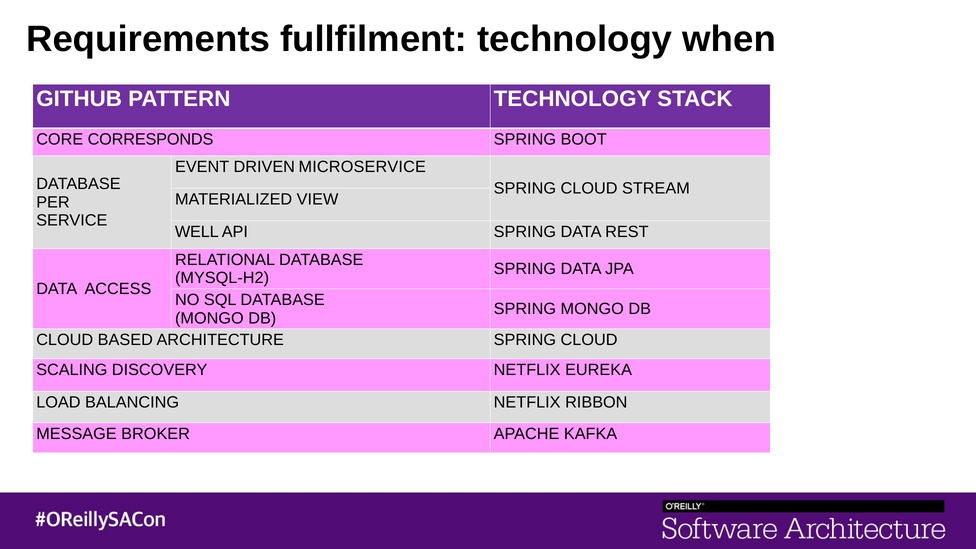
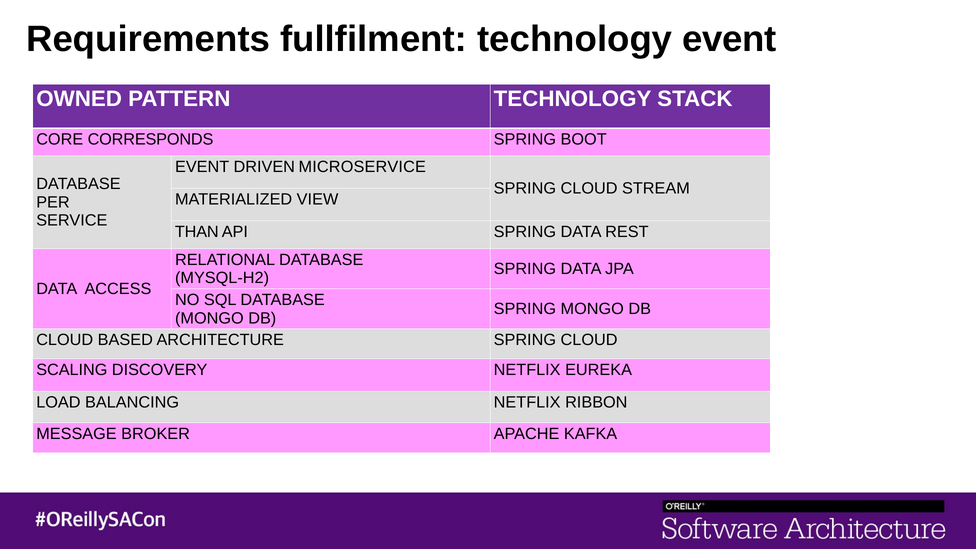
technology when: when -> event
GITHUB: GITHUB -> OWNED
WELL: WELL -> THAN
